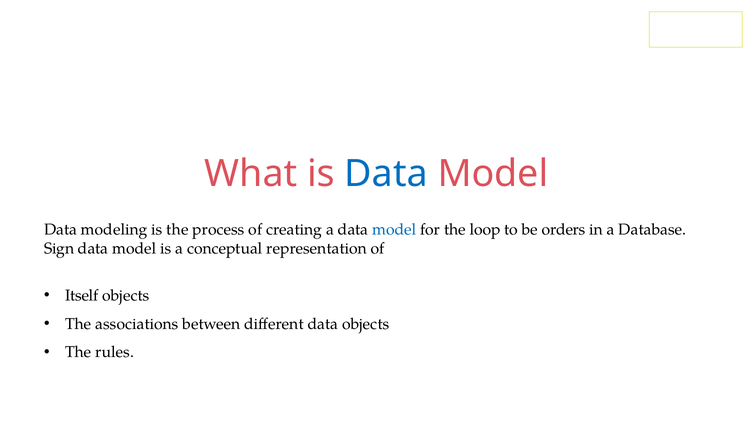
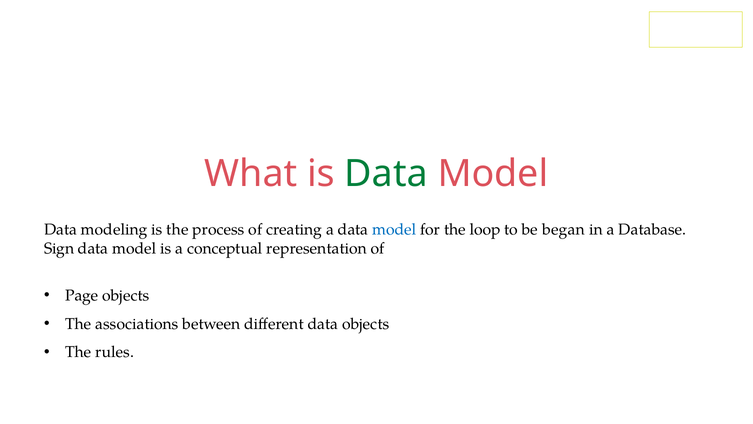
Data at (386, 174) colour: blue -> green
orders: orders -> began
Itself: Itself -> Page
